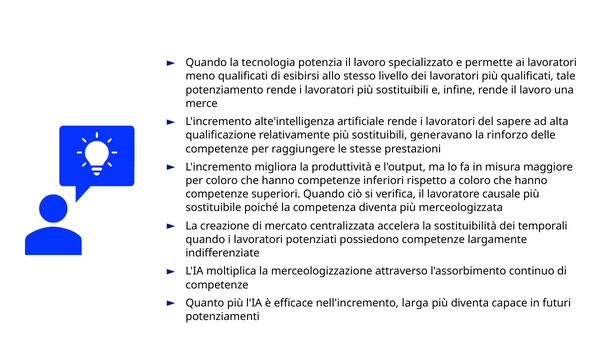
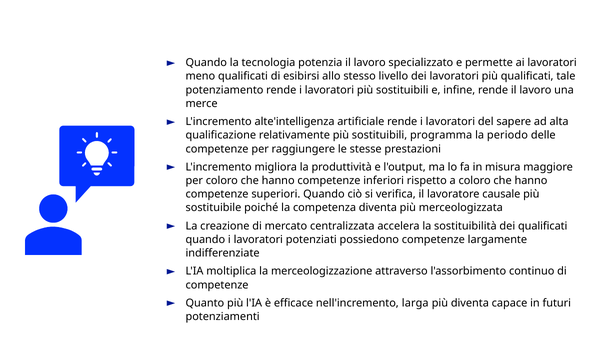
generavano: generavano -> programma
rinforzo: rinforzo -> periodo
dei temporali: temporali -> qualificati
